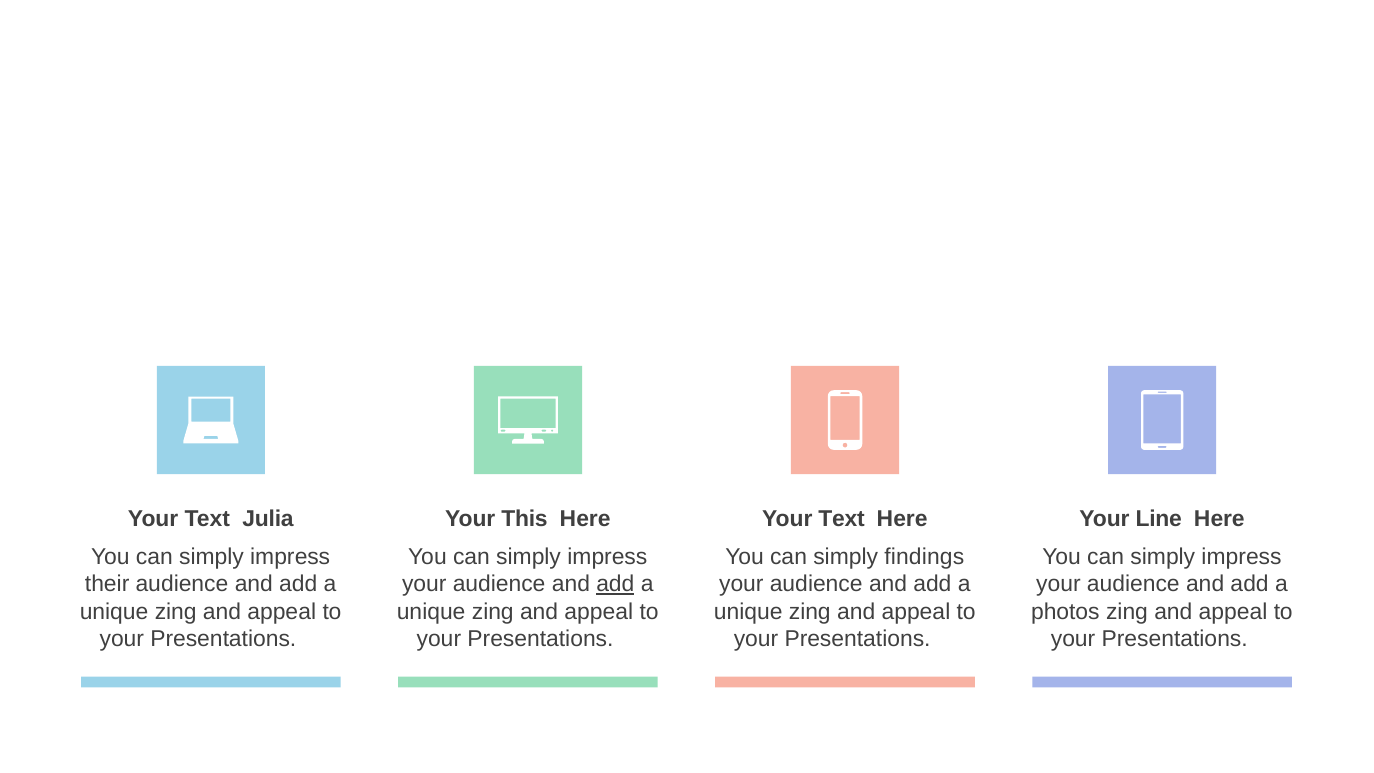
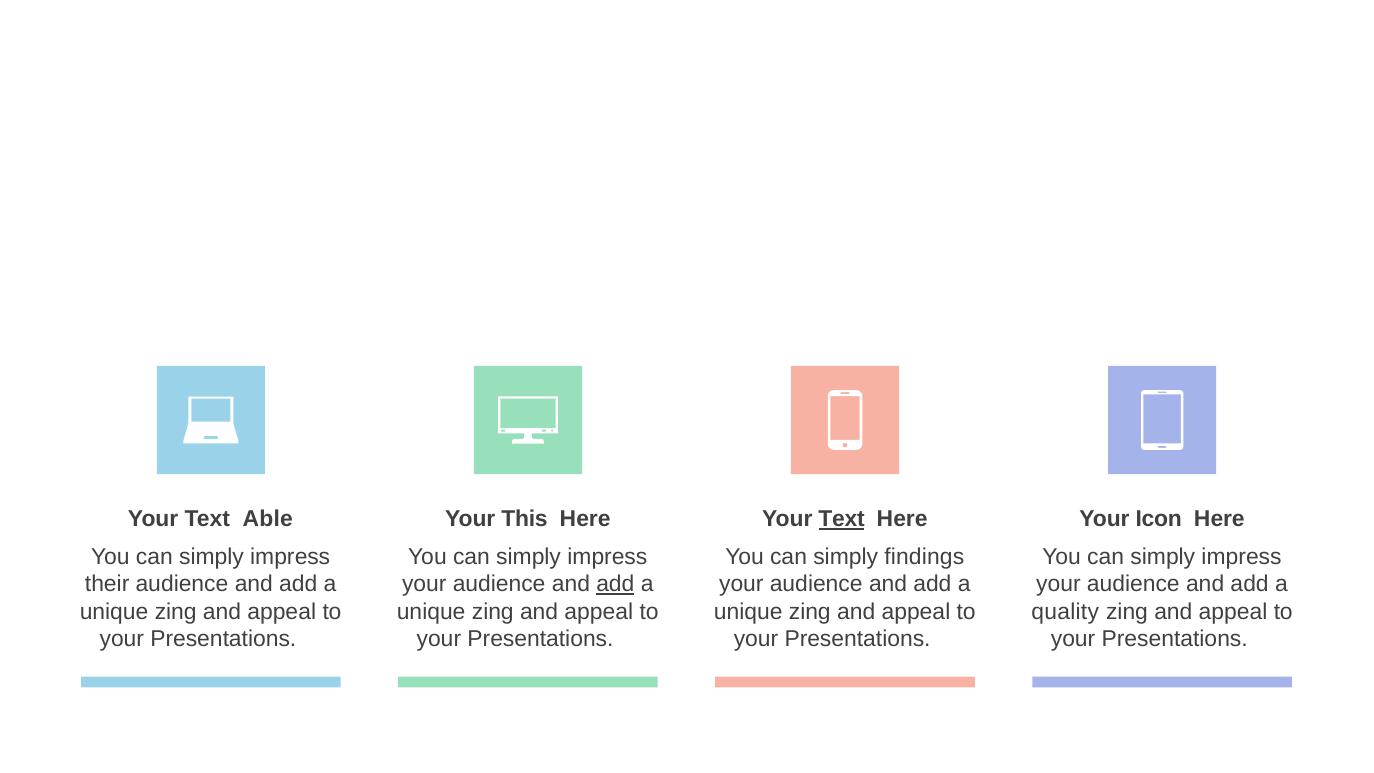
Julia: Julia -> Able
Text at (842, 519) underline: none -> present
Line: Line -> Icon
photos: photos -> quality
